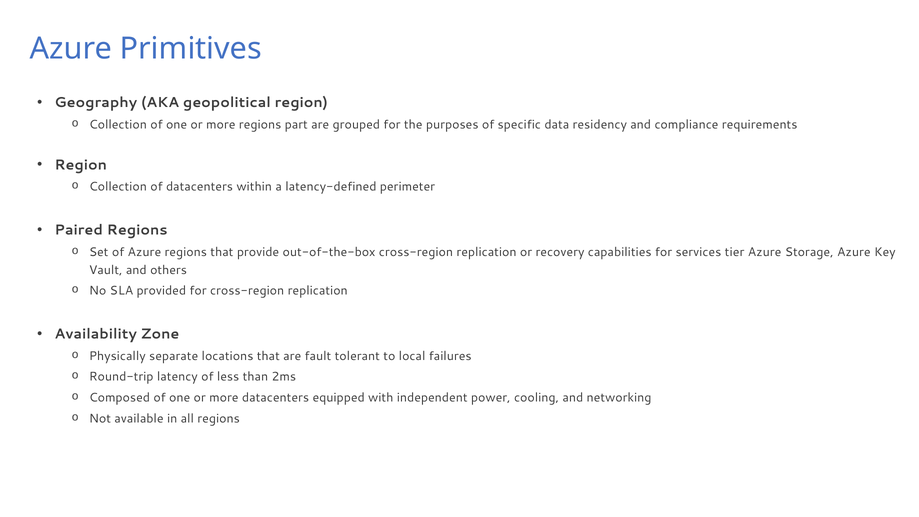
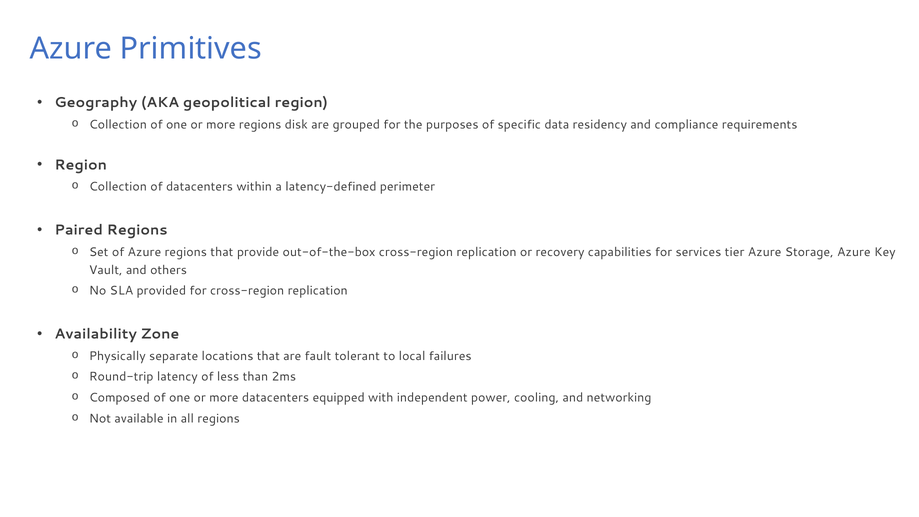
part: part -> disk
